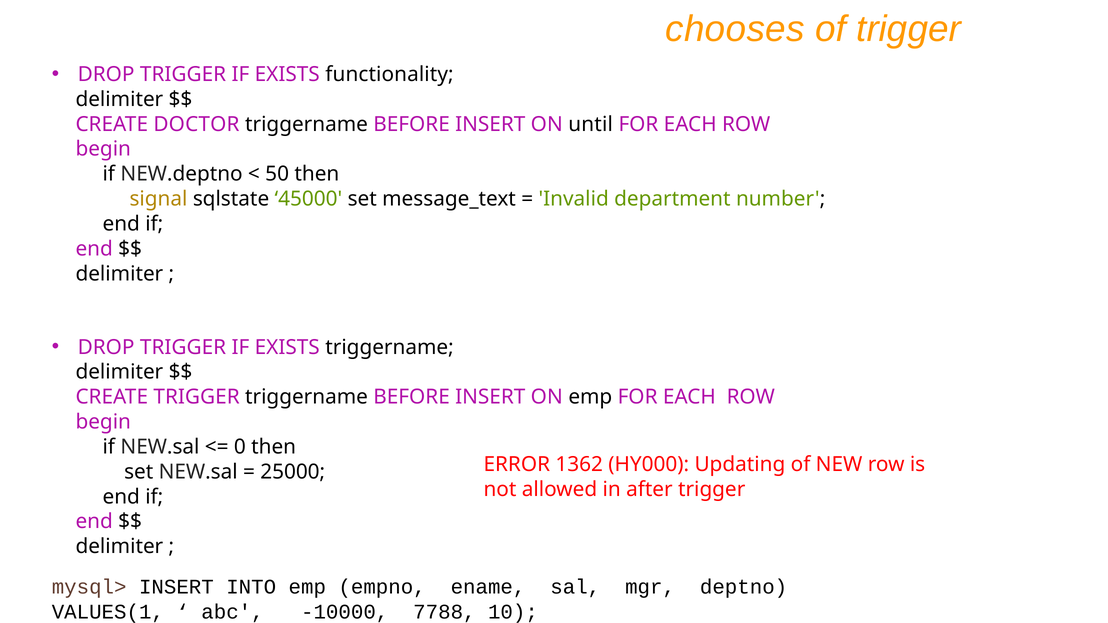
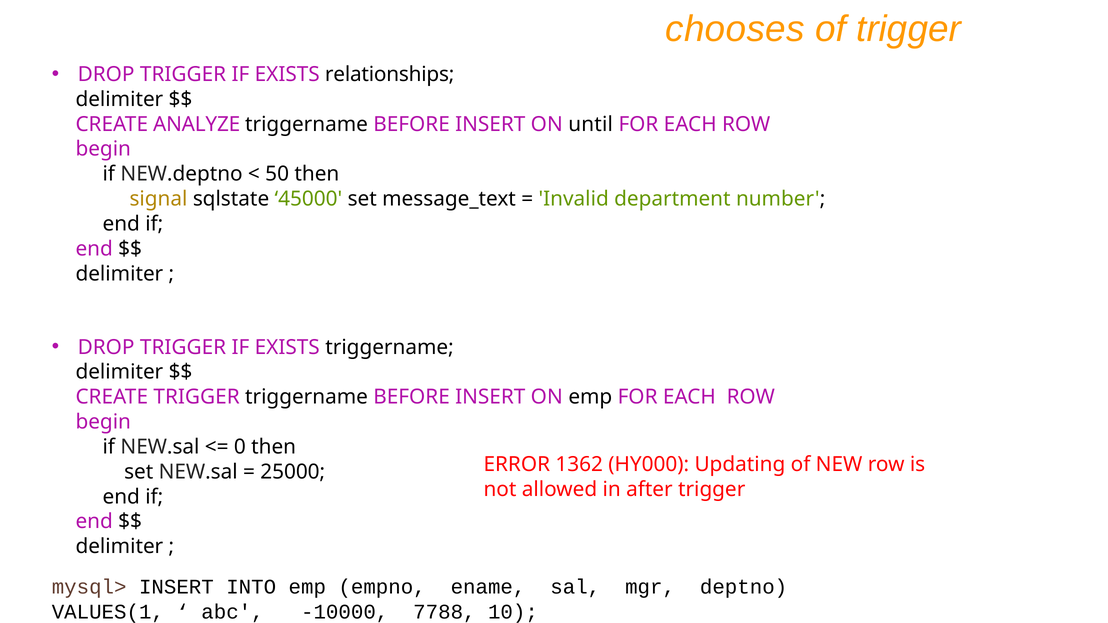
functionality: functionality -> relationships
DOCTOR: DOCTOR -> ANALYZE
